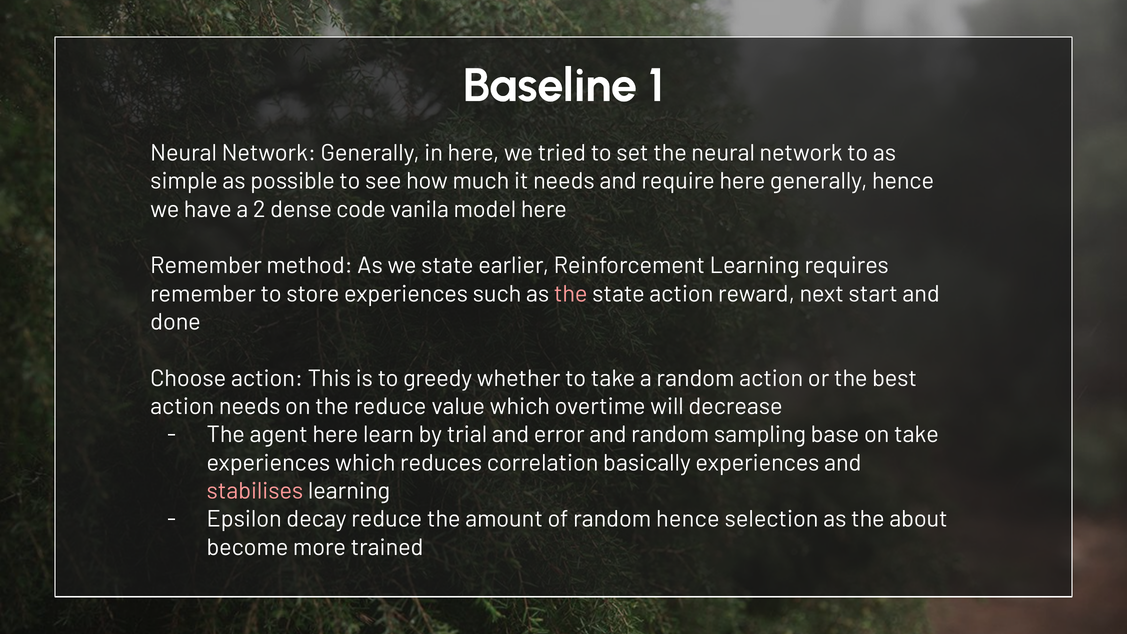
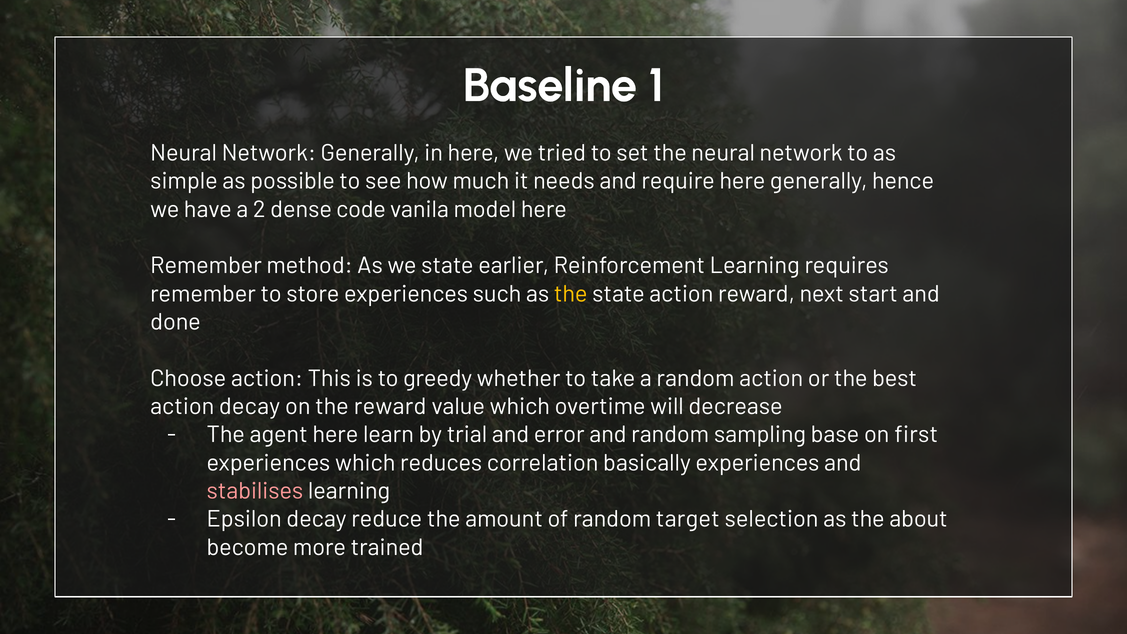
the at (571, 294) colour: pink -> yellow
action needs: needs -> decay
the reduce: reduce -> reward
on take: take -> first
random hence: hence -> target
